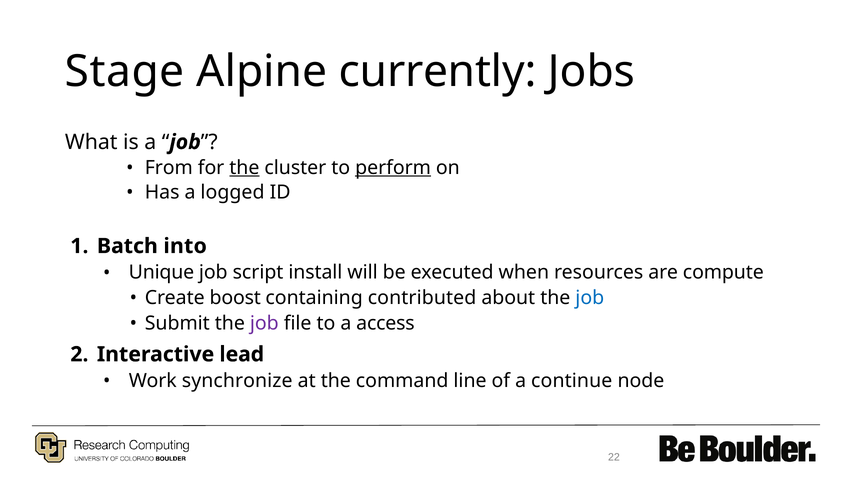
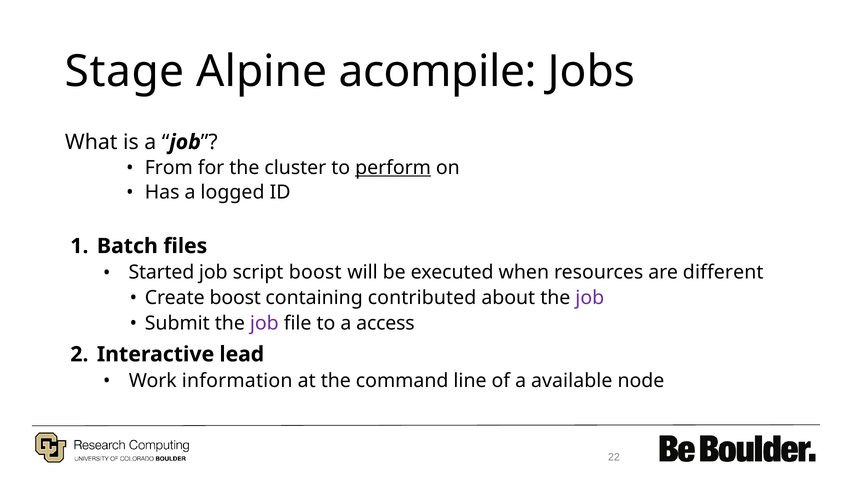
currently: currently -> acompile
the at (244, 168) underline: present -> none
into: into -> files
Unique: Unique -> Started
script install: install -> boost
compute: compute -> different
job at (590, 298) colour: blue -> purple
synchronize: synchronize -> information
continue: continue -> available
